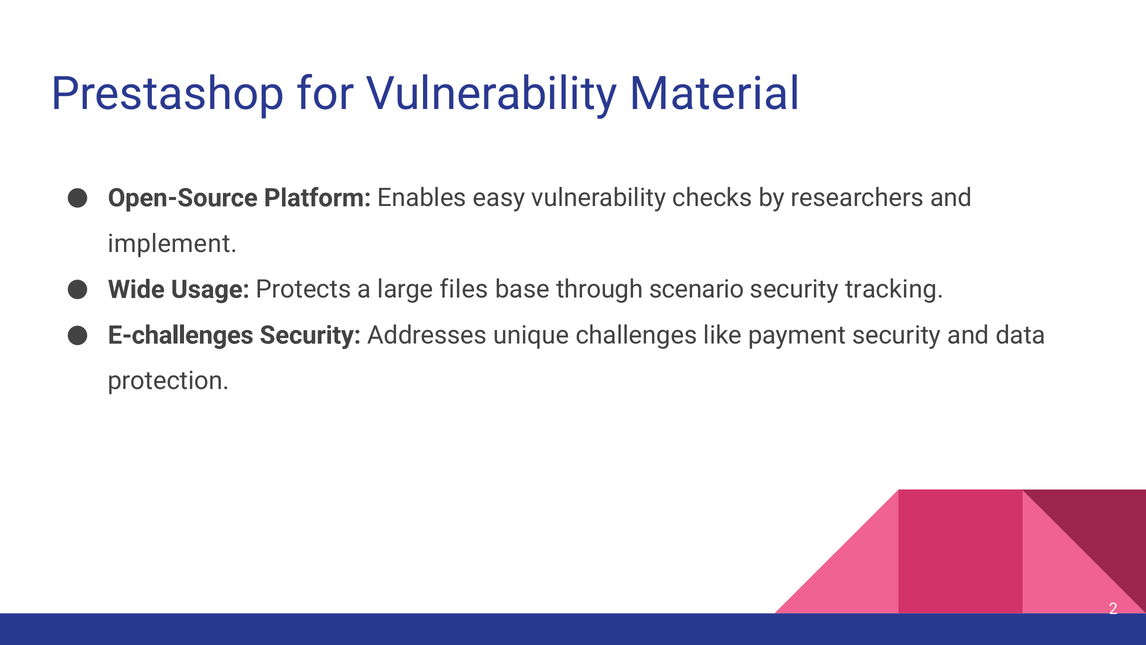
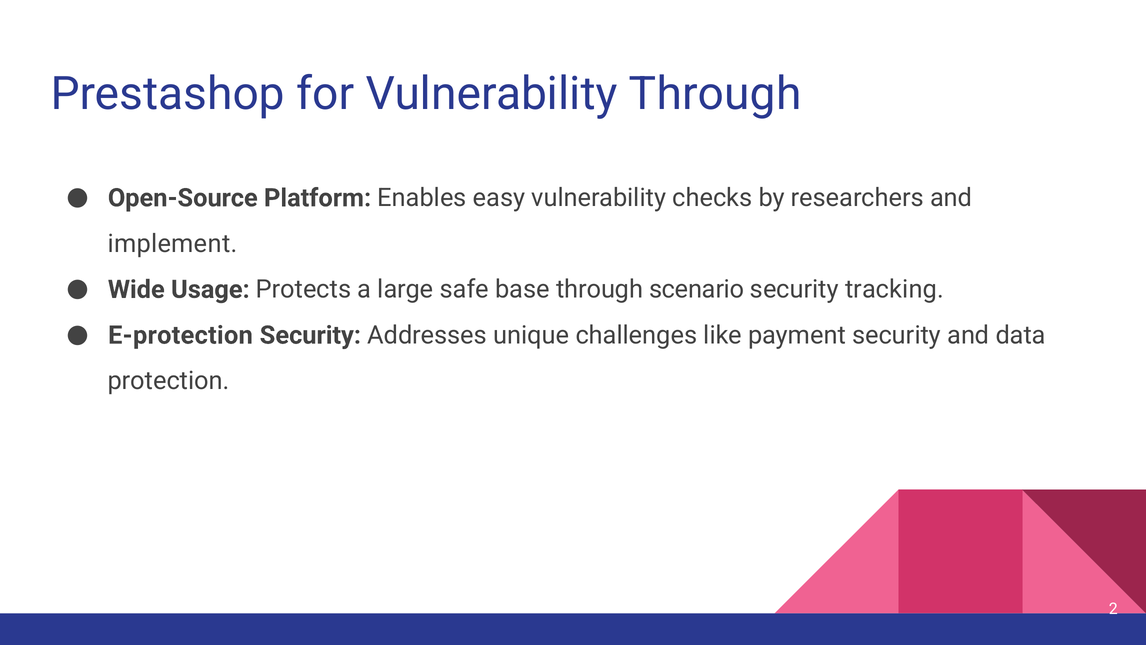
Vulnerability Material: Material -> Through
files: files -> safe
E-challenges: E-challenges -> E-protection
